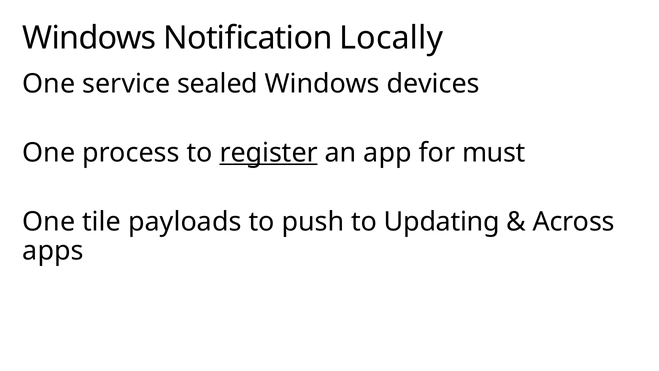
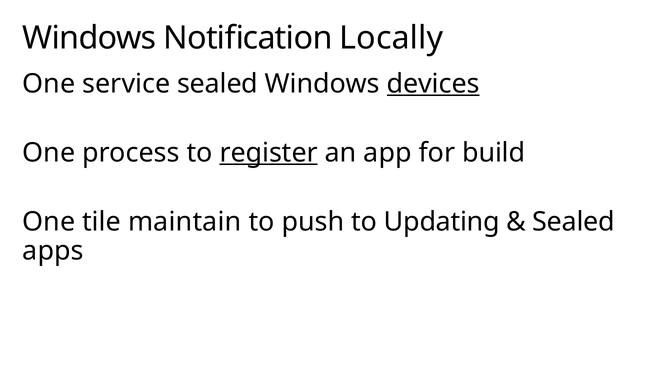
devices underline: none -> present
must: must -> build
payloads: payloads -> maintain
Across at (574, 221): Across -> Sealed
